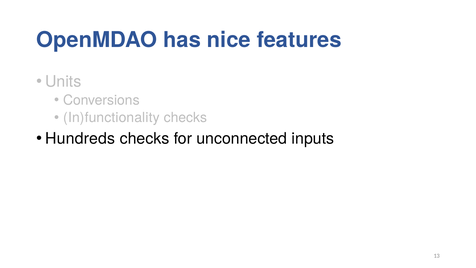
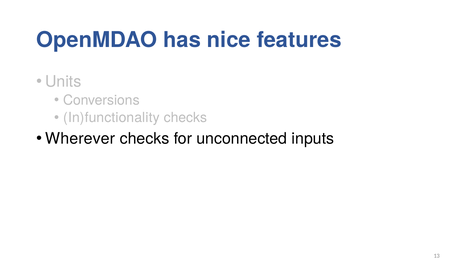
Hundreds: Hundreds -> Wherever
